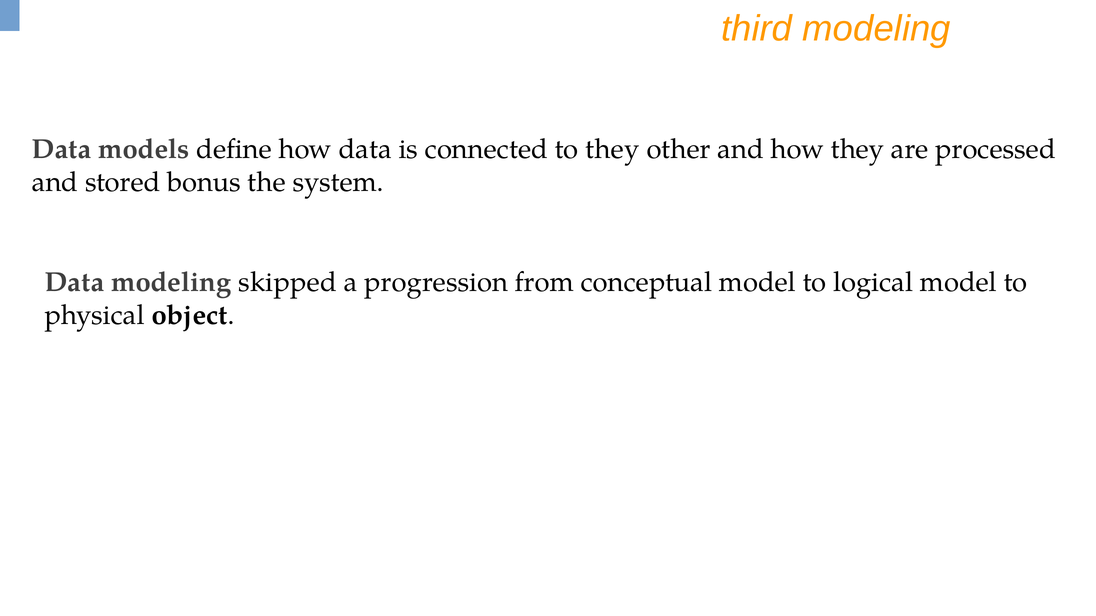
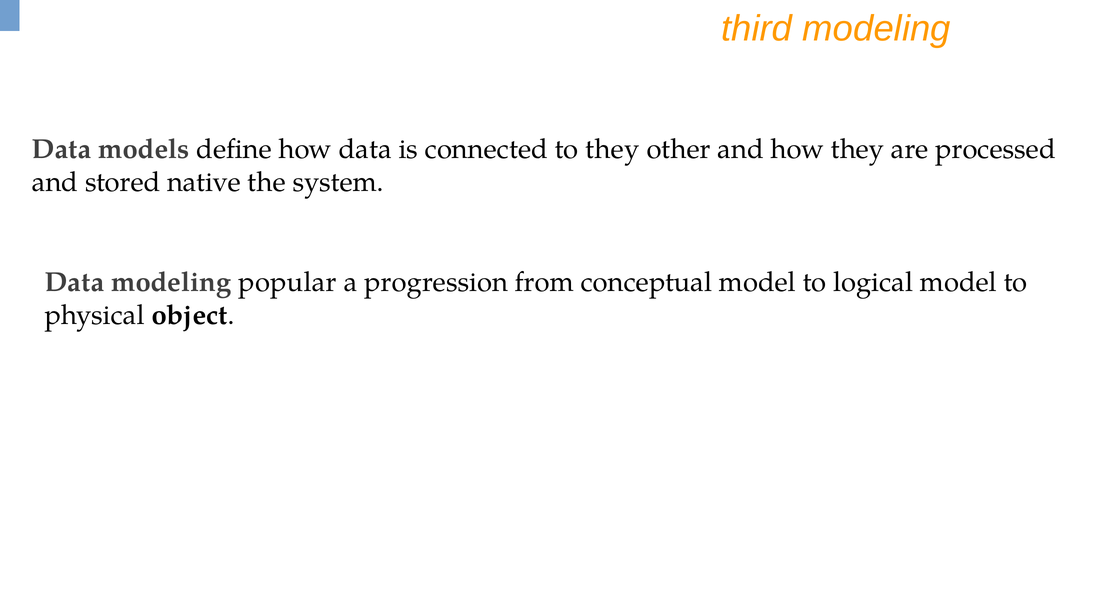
bonus: bonus -> native
skipped: skipped -> popular
